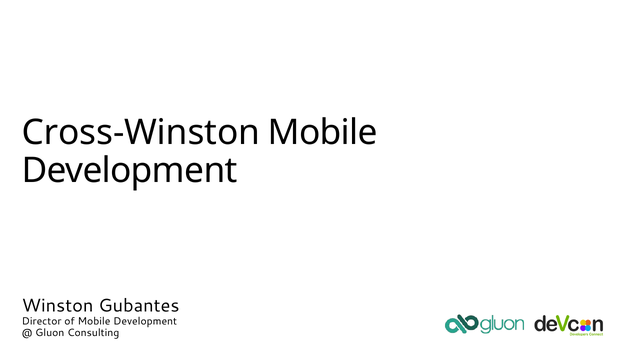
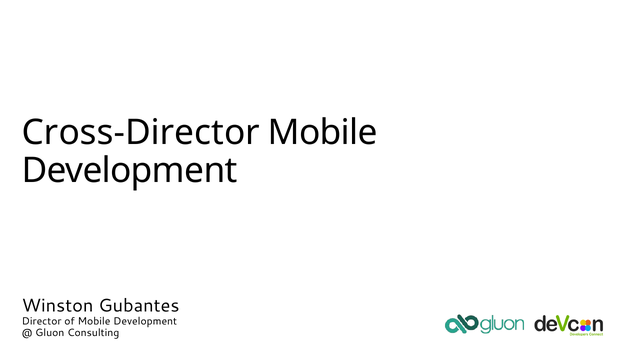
Cross-Winston: Cross-Winston -> Cross-Director
